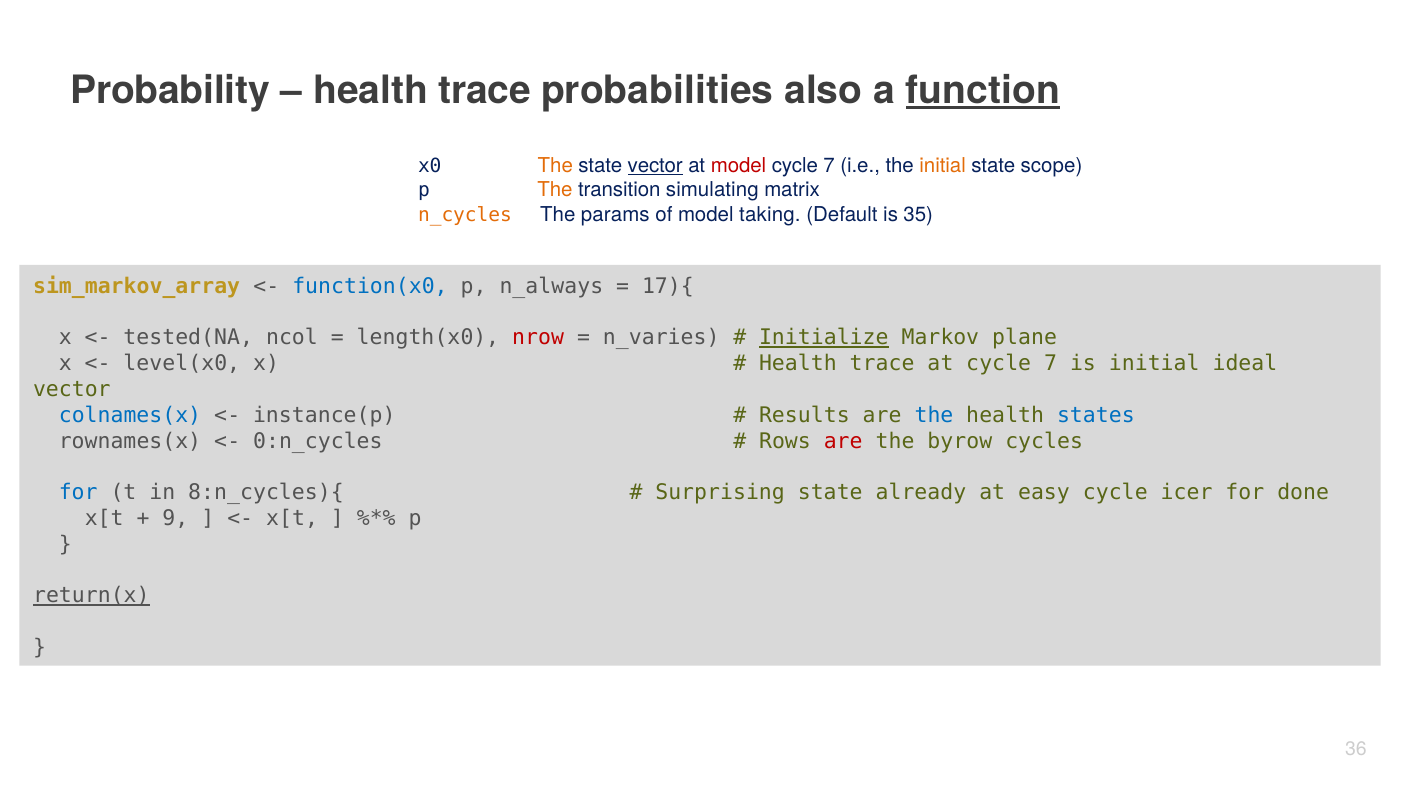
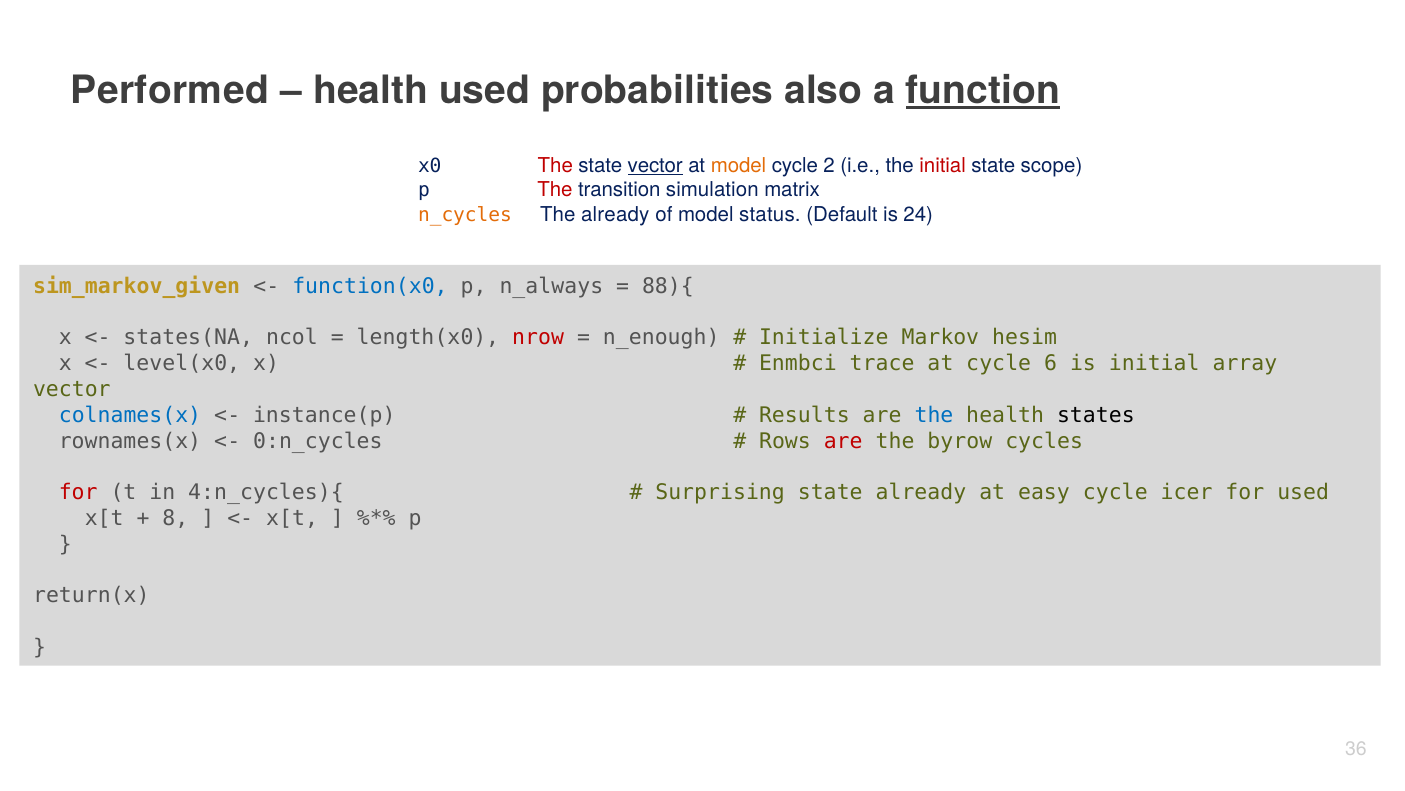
Probability: Probability -> Performed
trace at (485, 90): trace -> used
The at (555, 165) colour: orange -> red
model at (739, 165) colour: red -> orange
7 at (829, 165): 7 -> 2
initial at (943, 165) colour: orange -> red
The at (555, 190) colour: orange -> red
simulating: simulating -> simulation
The params: params -> already
taking: taking -> status
35: 35 -> 24
sim_markov_array: sim_markov_array -> sim_markov_given
17){: 17){ -> 88){
tested(NA: tested(NA -> states(NA
n_varies: n_varies -> n_enough
Initialize underline: present -> none
plane: plane -> hesim
Health at (798, 363): Health -> Enmbci
at cycle 7: 7 -> 6
ideal: ideal -> array
states colour: blue -> black
for at (78, 492) colour: blue -> red
8:n_cycles){: 8:n_cycles){ -> 4:n_cycles){
for done: done -> used
9: 9 -> 8
return(x underline: present -> none
